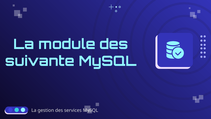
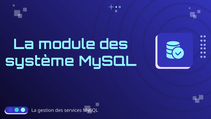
suivante: suivante -> système
